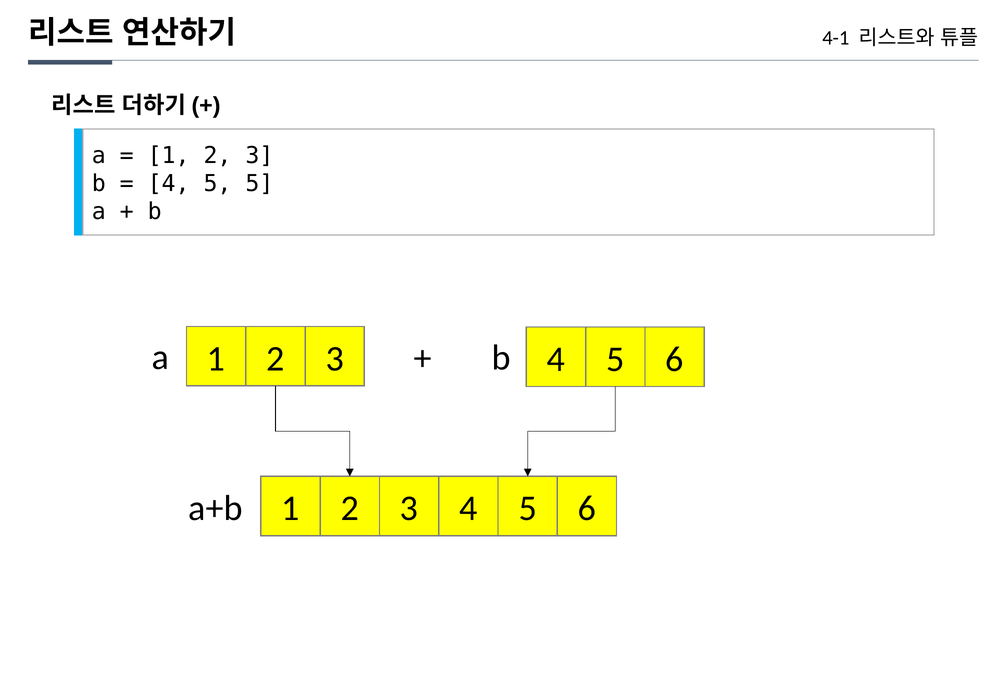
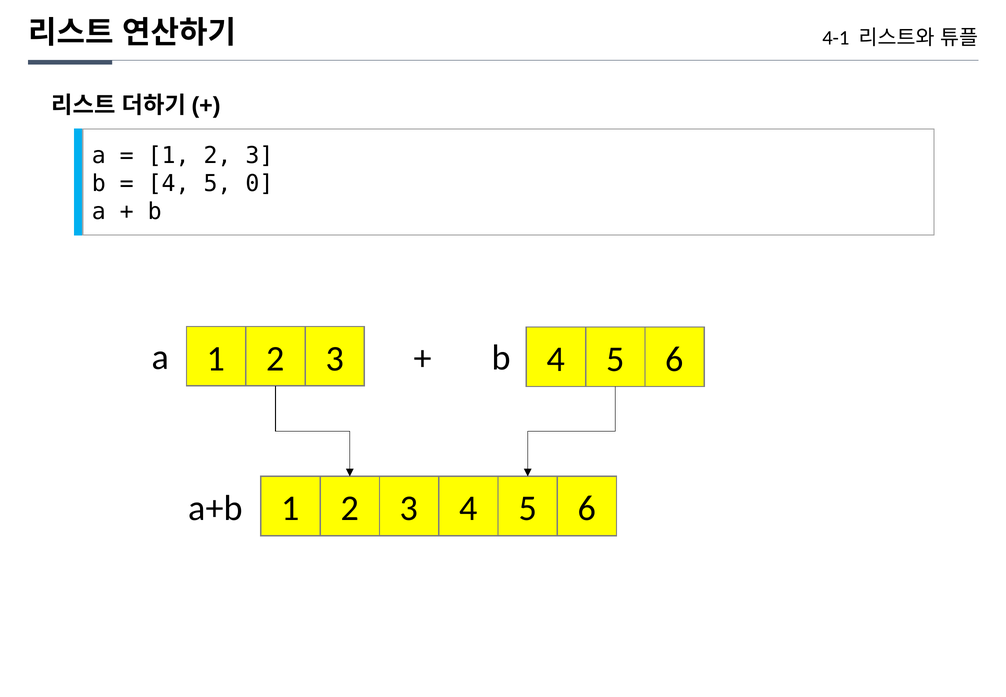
5 5: 5 -> 0
